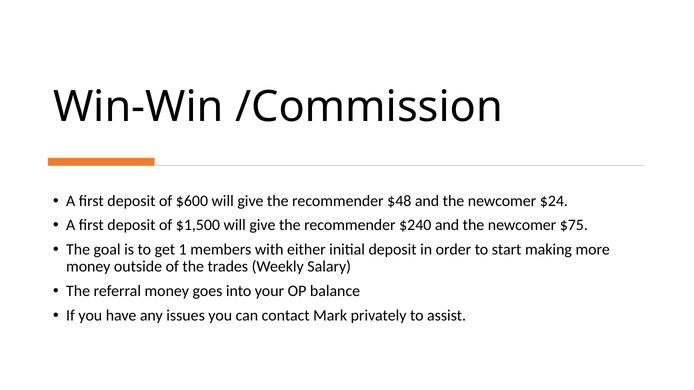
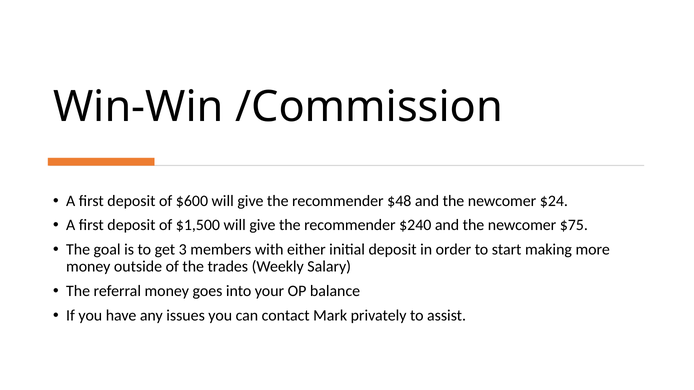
1: 1 -> 3
